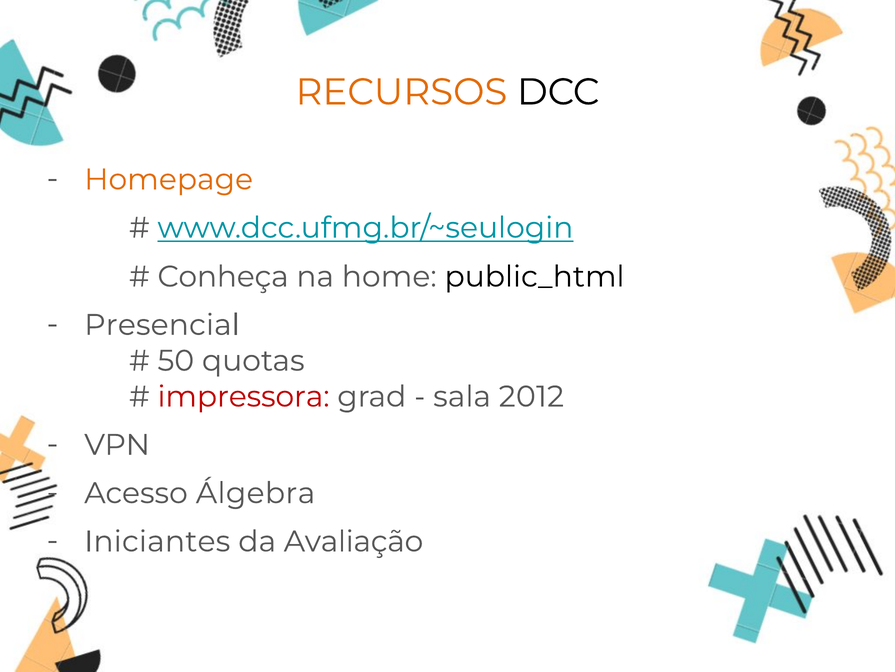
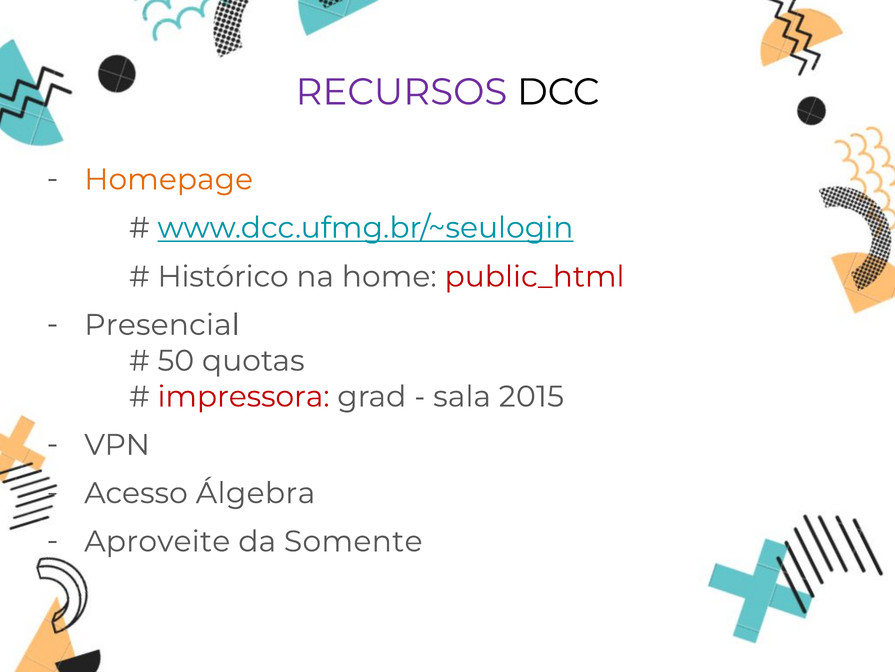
RECURSOS colour: orange -> purple
Conheça: Conheça -> Histórico
public_html colour: black -> red
2012: 2012 -> 2015
Iniciantes: Iniciantes -> Aproveite
Avaliação: Avaliação -> Somente
